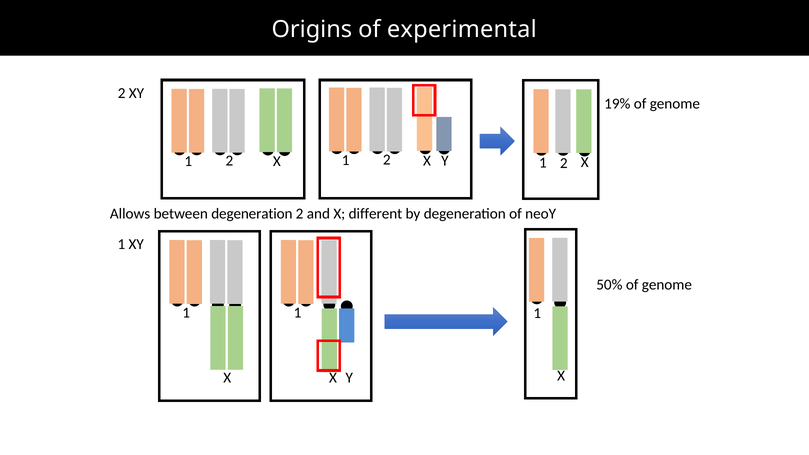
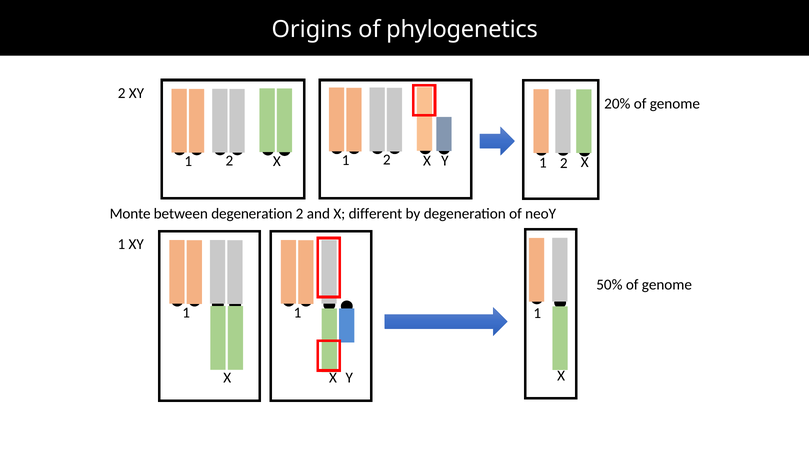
experimental: experimental -> phylogenetics
19%: 19% -> 20%
Allows: Allows -> Monte
